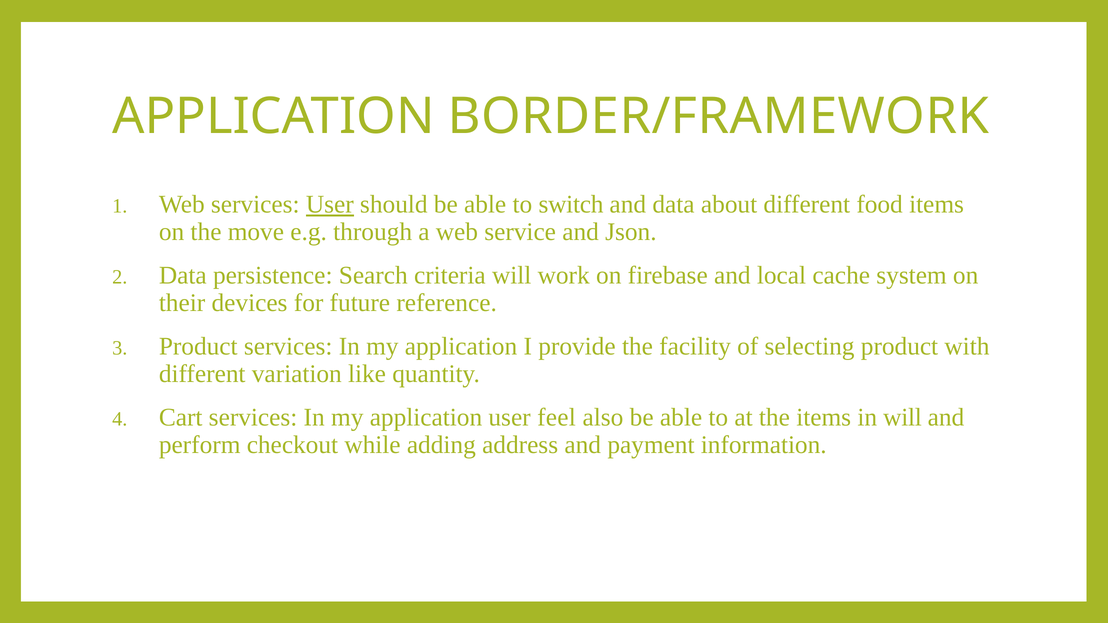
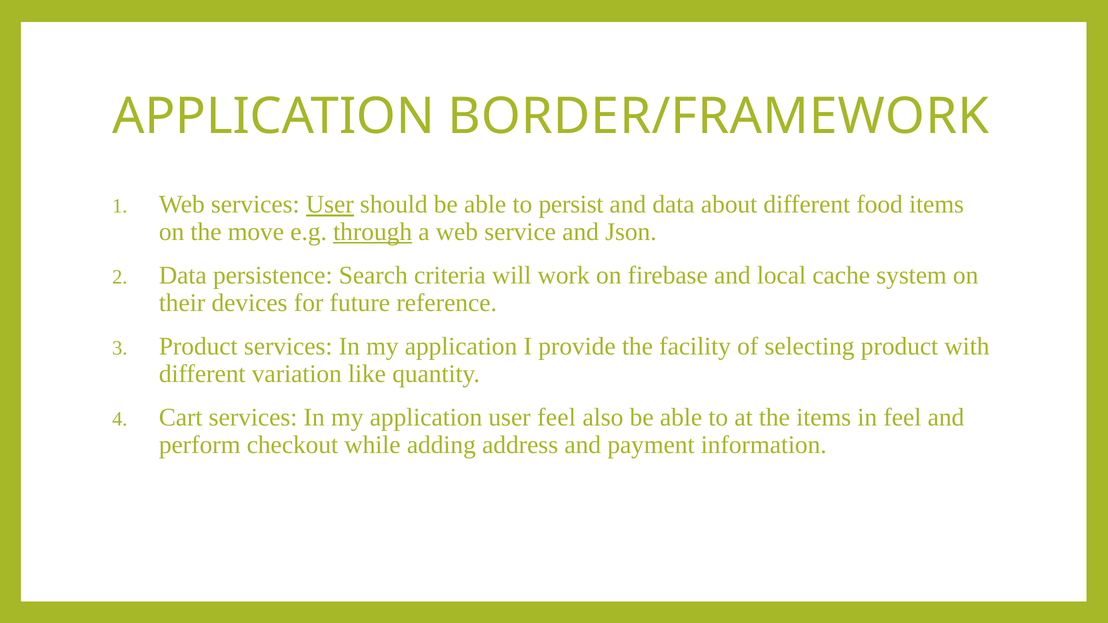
switch: switch -> persist
through underline: none -> present
in will: will -> feel
